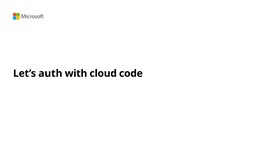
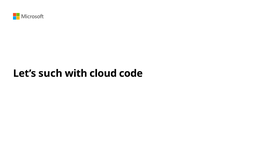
auth: auth -> such
